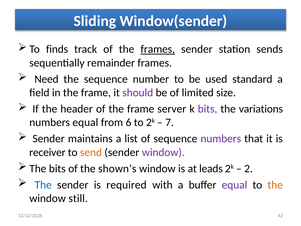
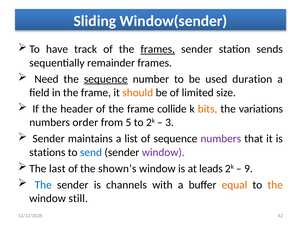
finds: finds -> have
sequence at (106, 79) underline: none -> present
standard: standard -> duration
should colour: purple -> orange
server: server -> collide
bits at (208, 109) colour: purple -> orange
numbers equal: equal -> order
6: 6 -> 5
7: 7 -> 3
receiver: receiver -> stations
send colour: orange -> blue
The bits: bits -> last
2: 2 -> 9
required: required -> channels
equal at (234, 185) colour: purple -> orange
